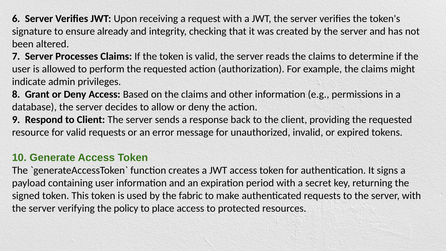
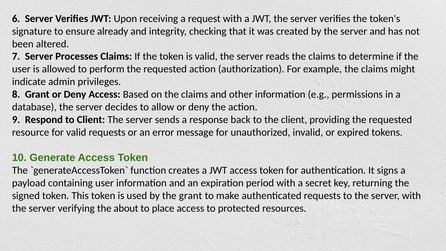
the fabric: fabric -> grant
policy: policy -> about
